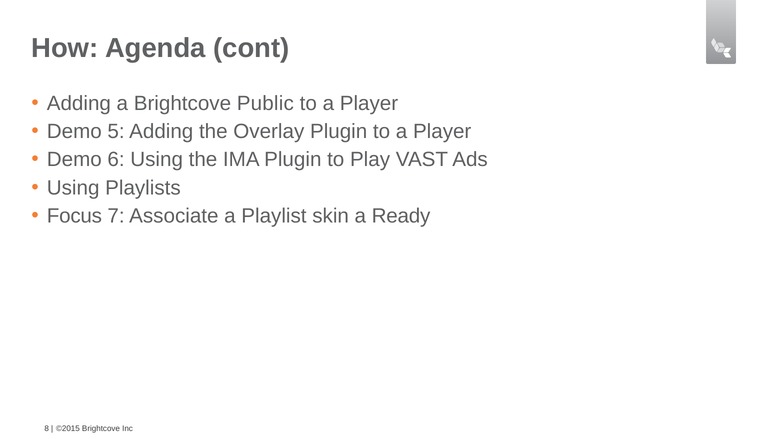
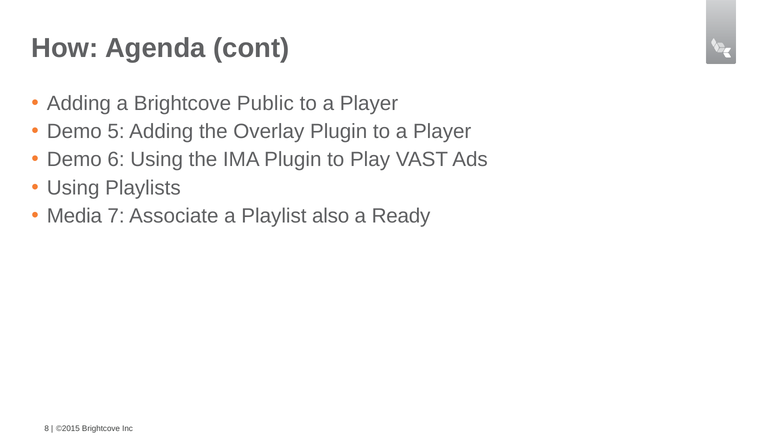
Focus: Focus -> Media
skin: skin -> also
